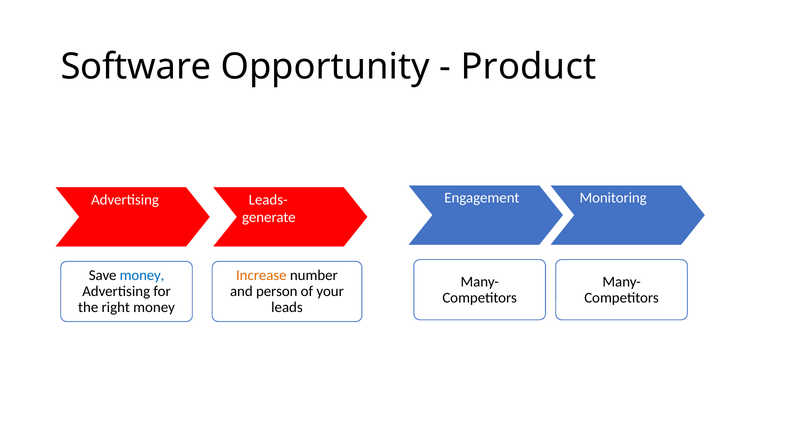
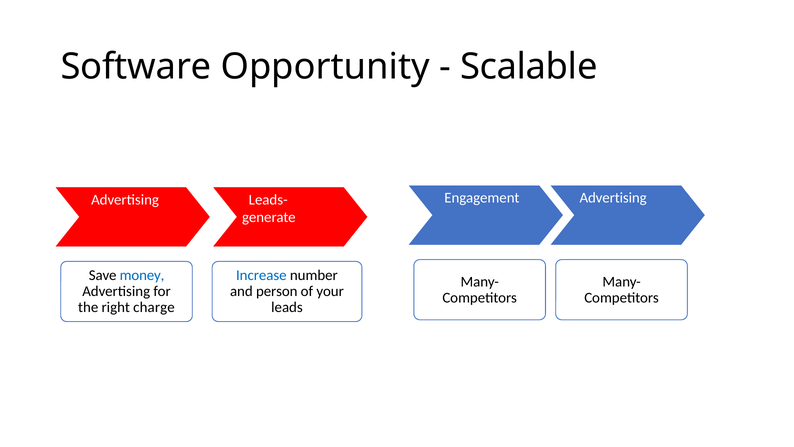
Product: Product -> Scalable
Monitoring at (613, 198): Monitoring -> Advertising
Increase colour: orange -> blue
right money: money -> charge
